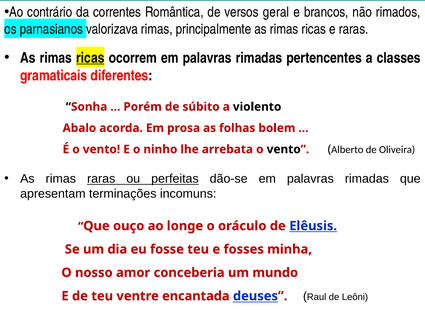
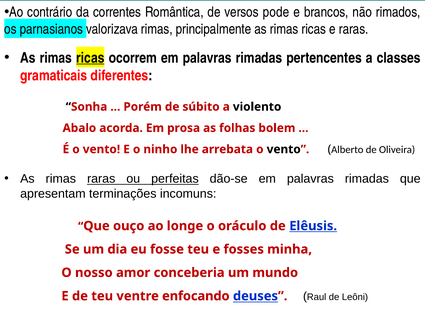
geral: geral -> pode
encantada: encantada -> enfocando
